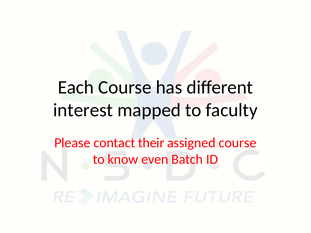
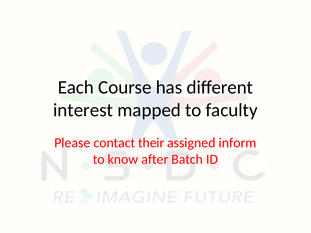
assigned course: course -> inform
even: even -> after
